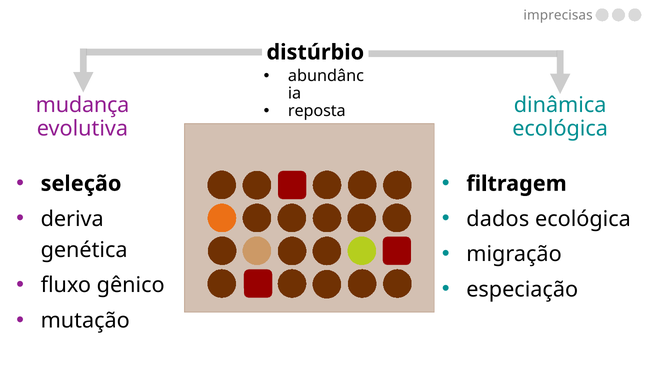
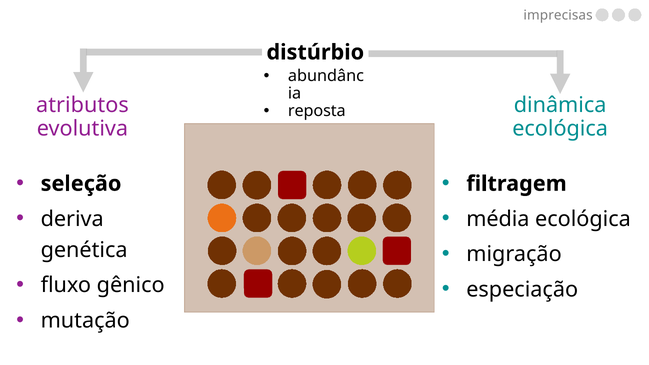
mudança: mudança -> atributos
dados: dados -> média
